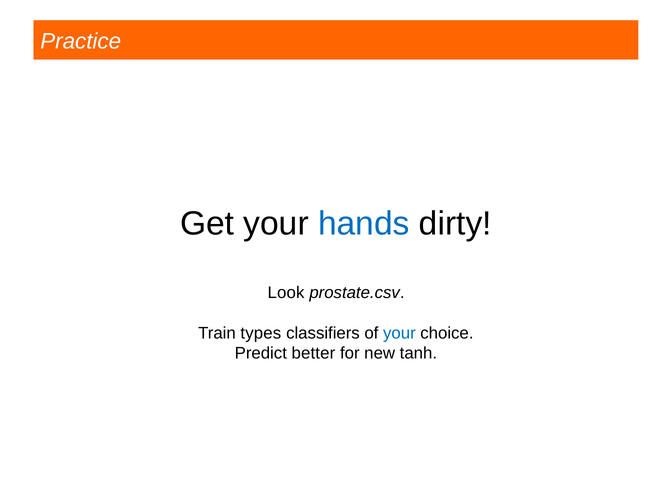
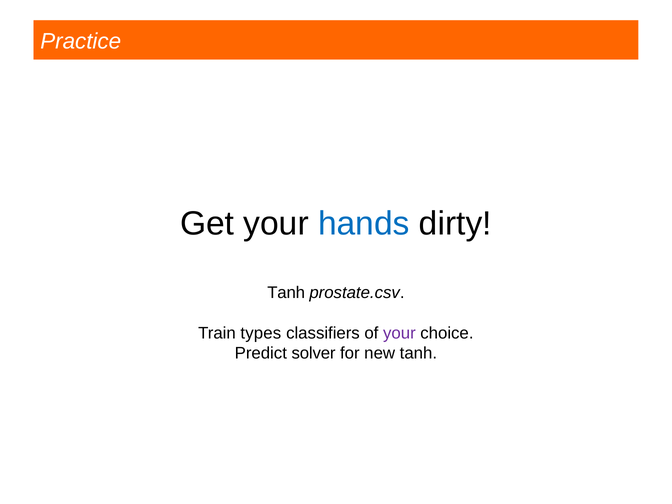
Look at (286, 293): Look -> Tanh
your at (399, 333) colour: blue -> purple
better: better -> solver
